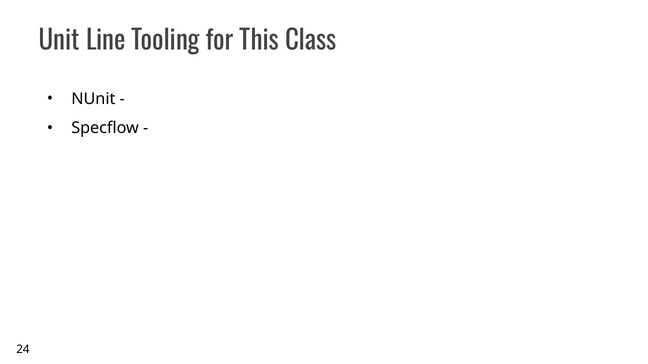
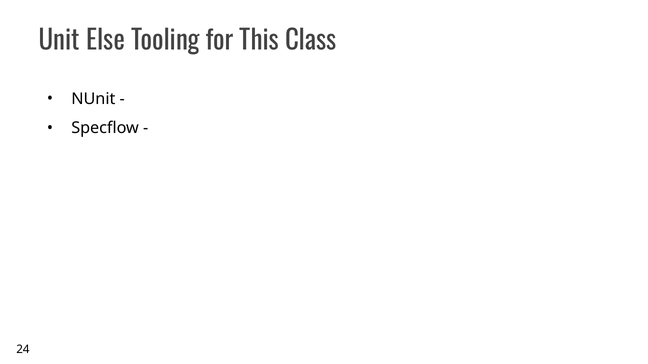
Line: Line -> Else
